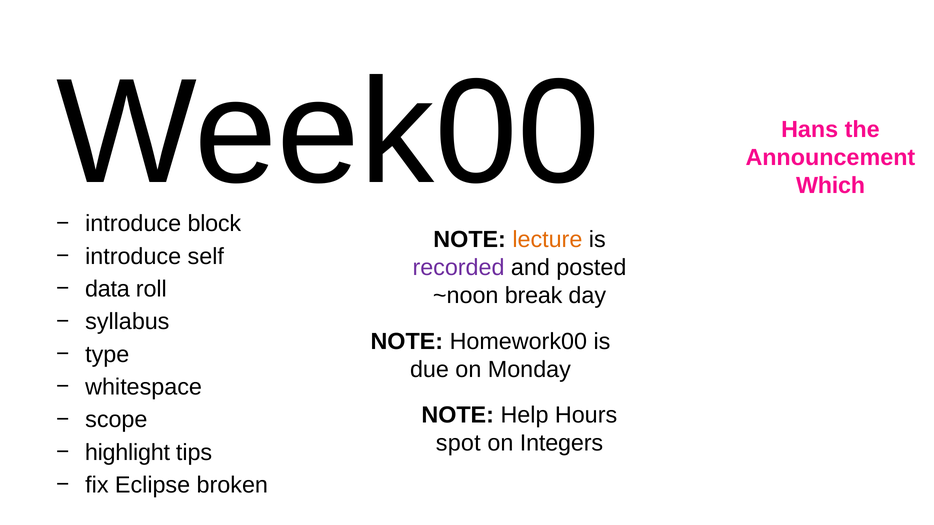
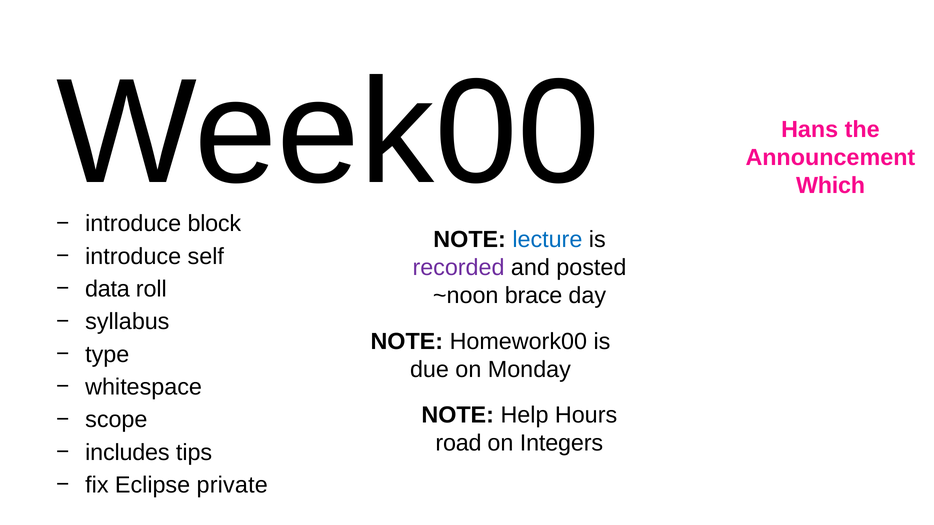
lecture colour: orange -> blue
break: break -> brace
spot: spot -> road
highlight: highlight -> includes
broken: broken -> private
